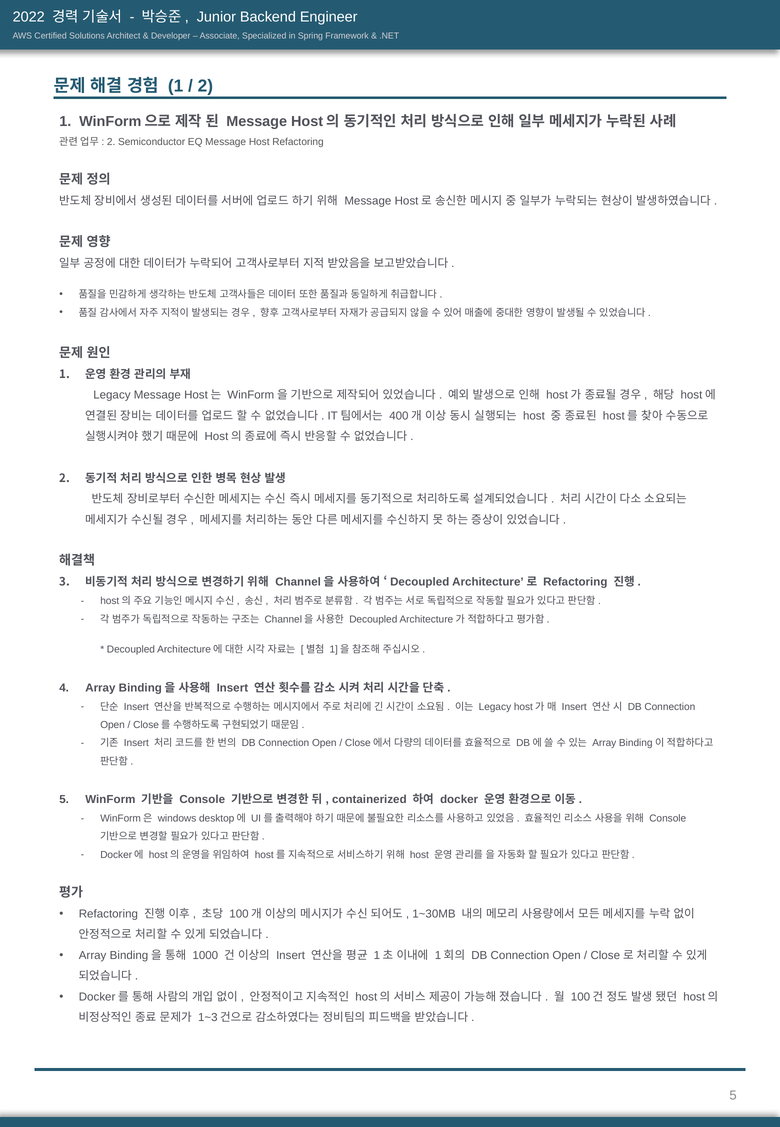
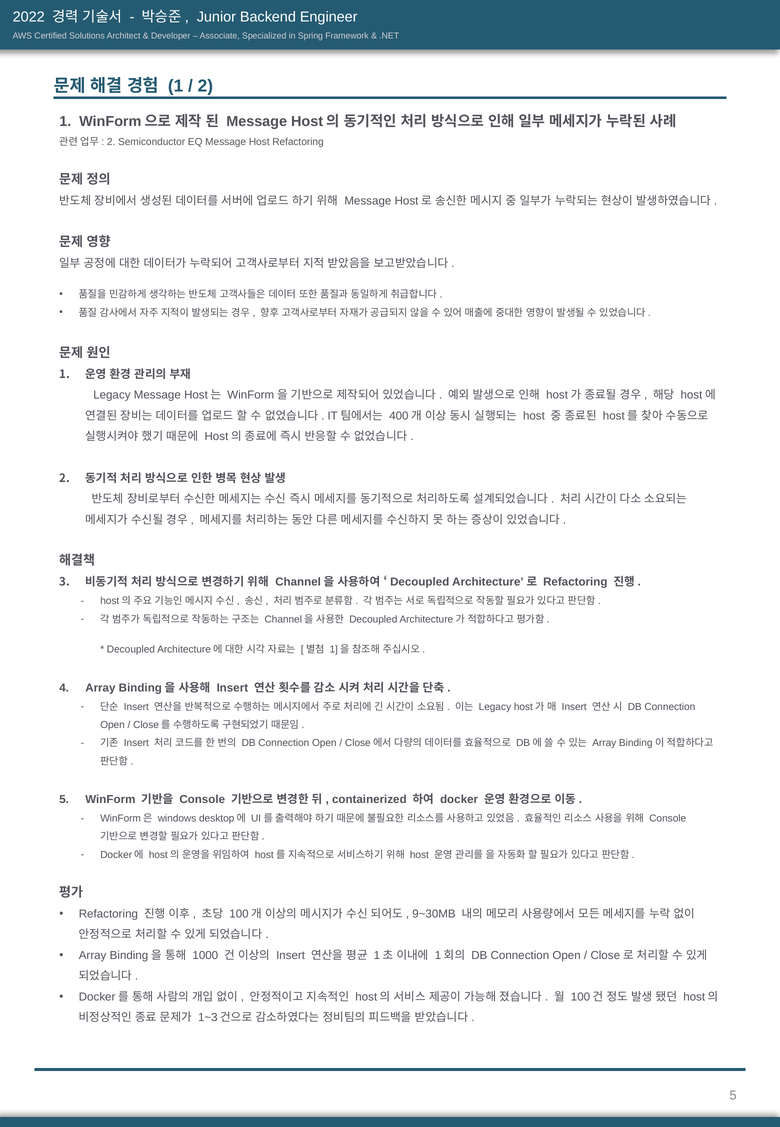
1~30MB: 1~30MB -> 9~30MB
